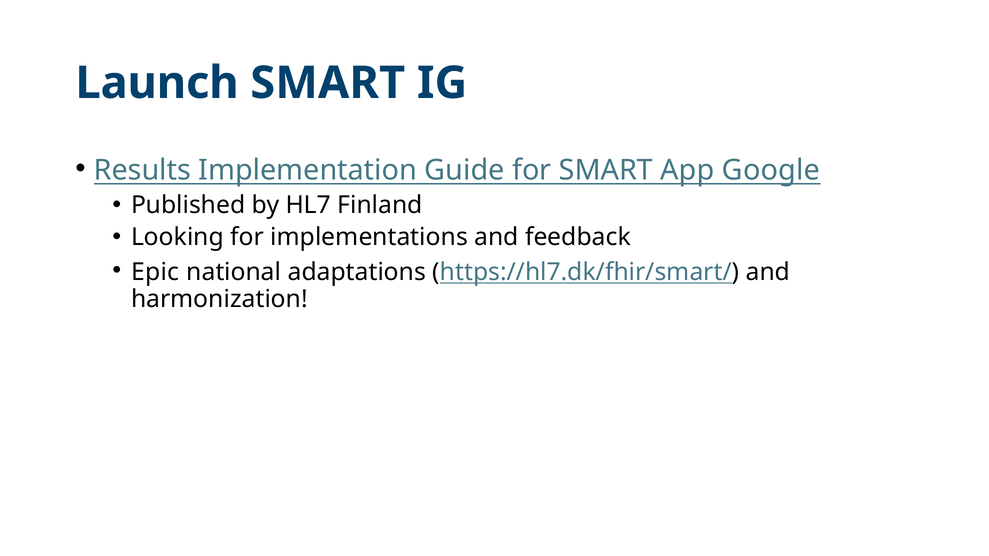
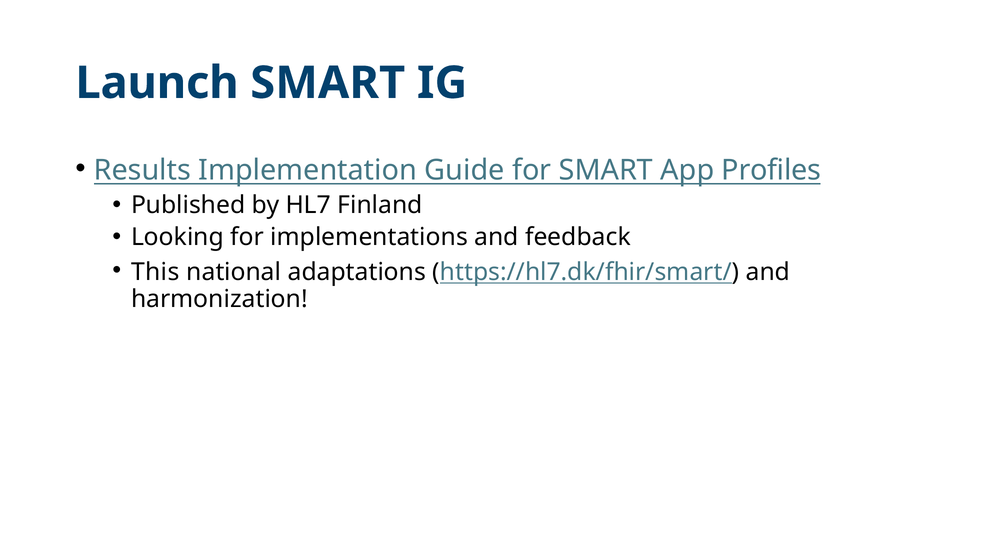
Google: Google -> Profiles
Epic: Epic -> This
